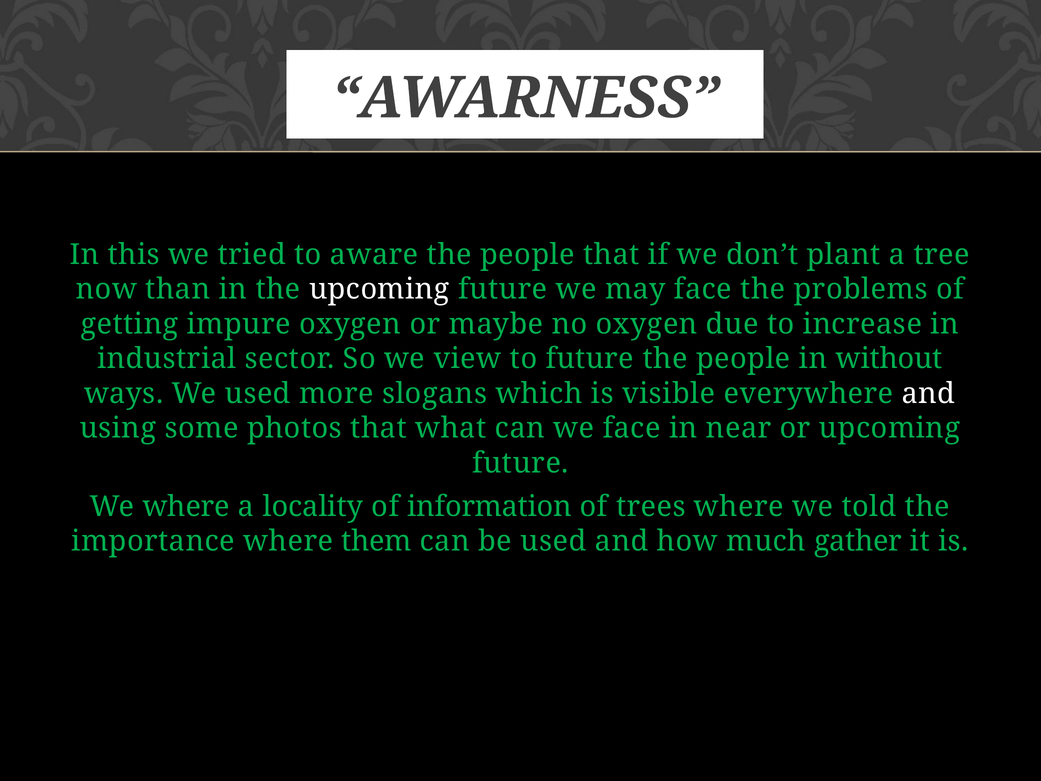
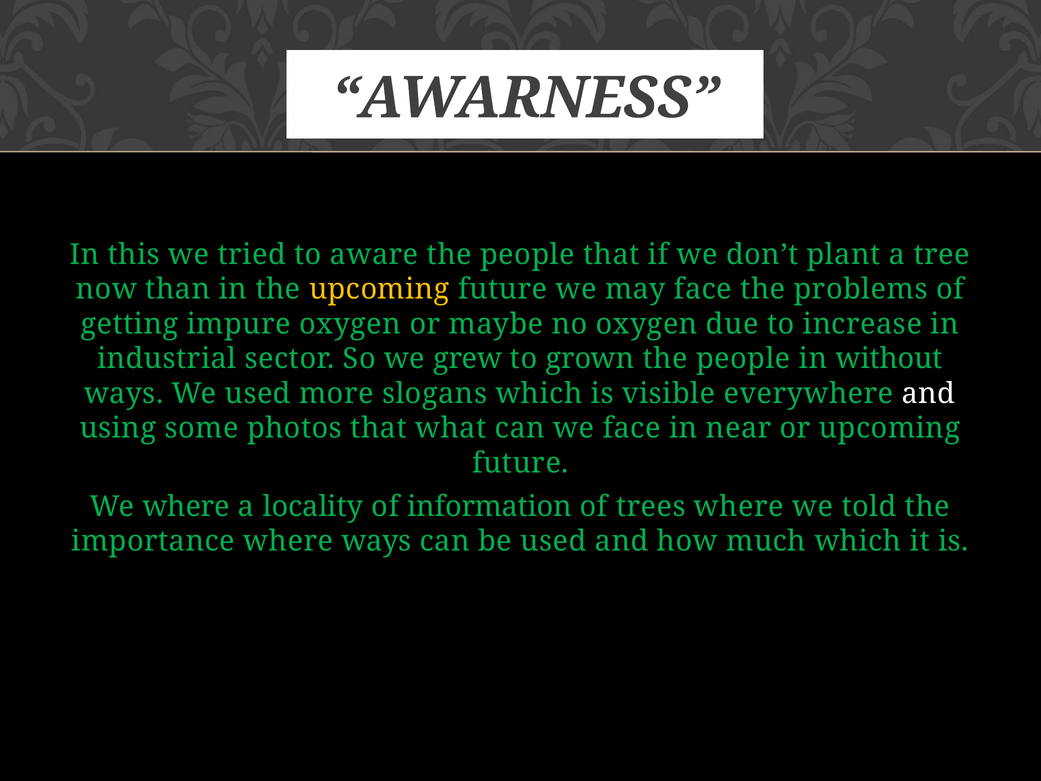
upcoming at (379, 289) colour: white -> yellow
view: view -> grew
to future: future -> grown
where them: them -> ways
much gather: gather -> which
